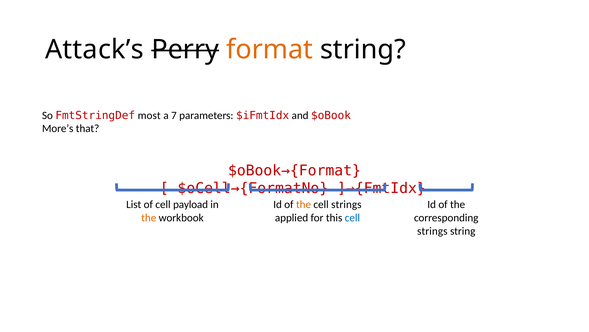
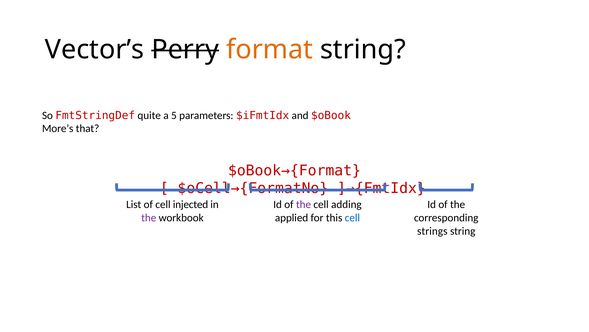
Attack’s: Attack’s -> Vector’s
most: most -> quite
7: 7 -> 5
payload: payload -> injected
the at (304, 204) colour: orange -> purple
cell strings: strings -> adding
the at (149, 217) colour: orange -> purple
